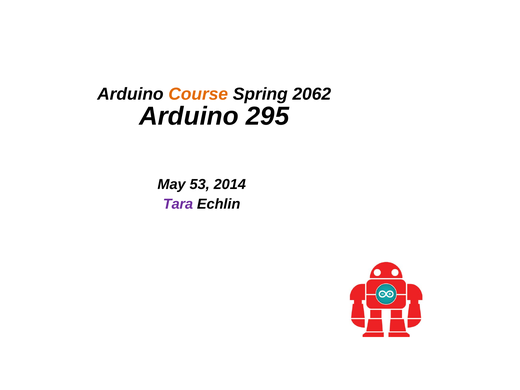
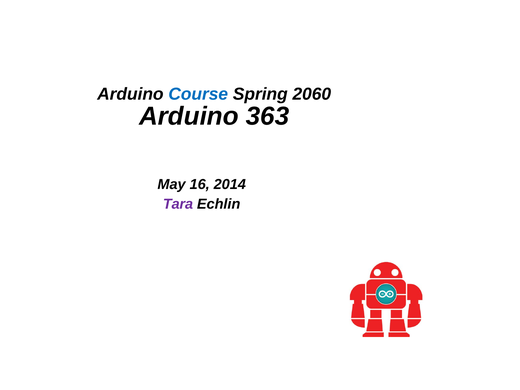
Course colour: orange -> blue
2062: 2062 -> 2060
295: 295 -> 363
53: 53 -> 16
